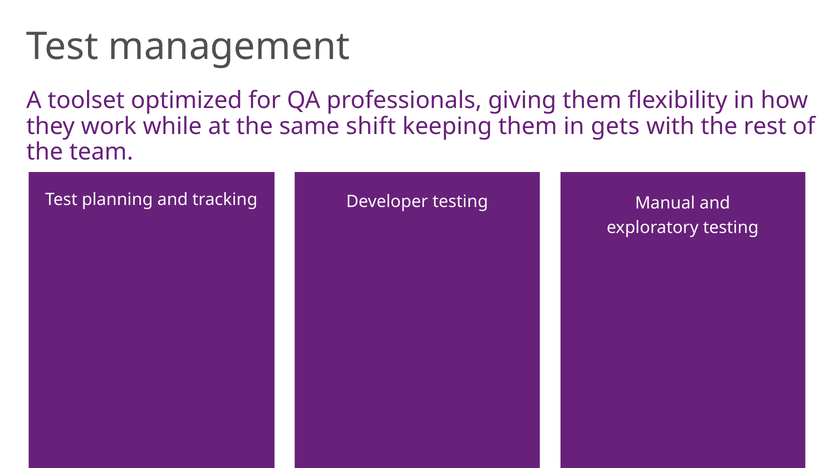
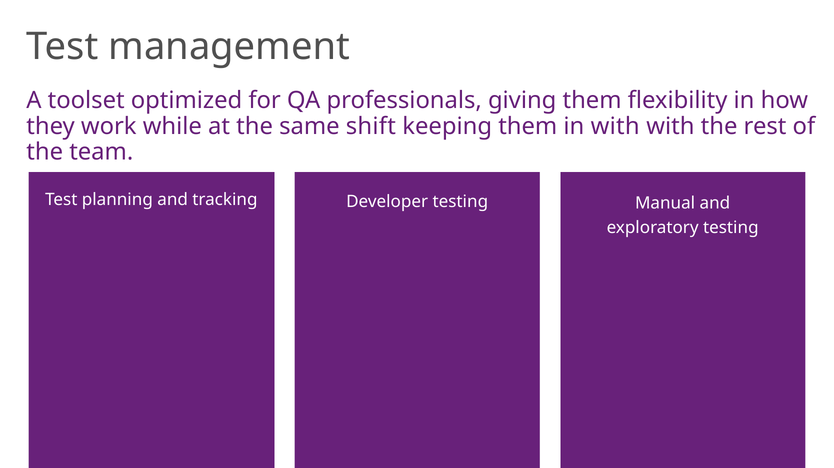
in gets: gets -> with
